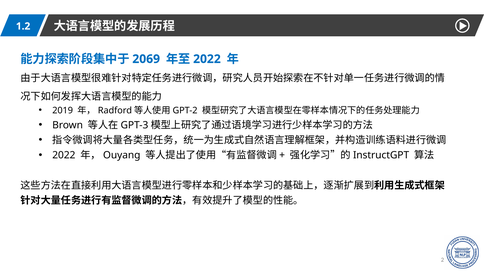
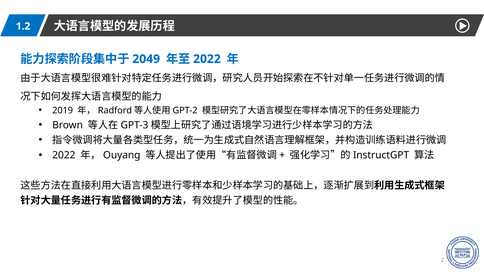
2069: 2069 -> 2049
